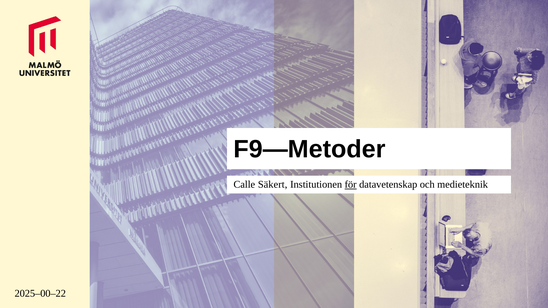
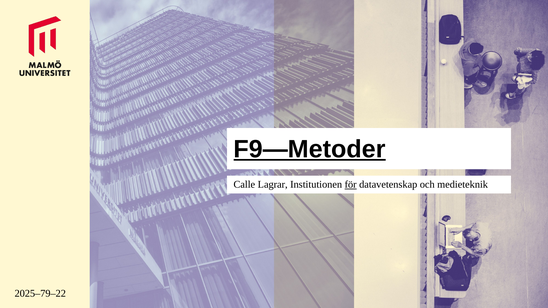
F9—Metoder underline: none -> present
Säkert: Säkert -> Lagrar
2025–00–22: 2025–00–22 -> 2025–79–22
